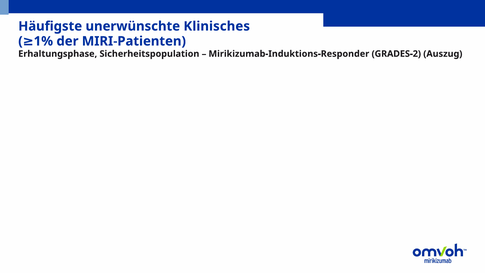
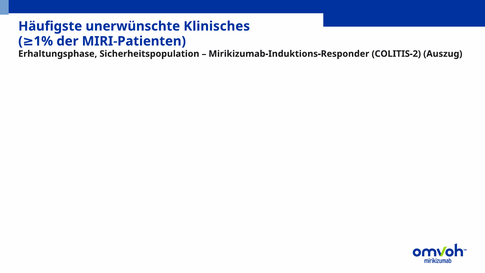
GRADES-2: GRADES-2 -> COLITIS-2
